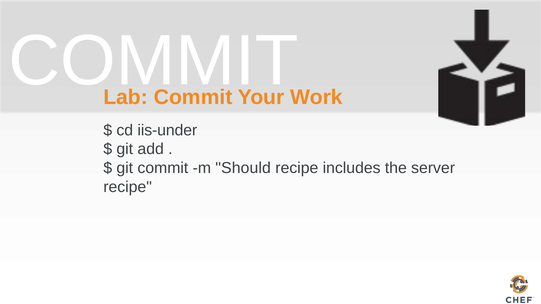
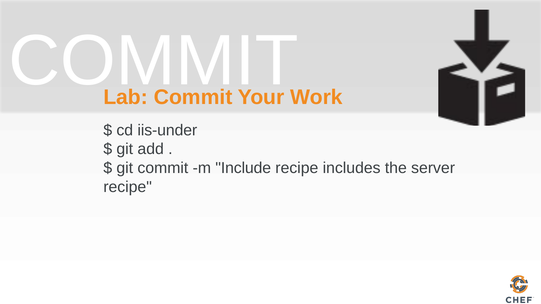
Should: Should -> Include
